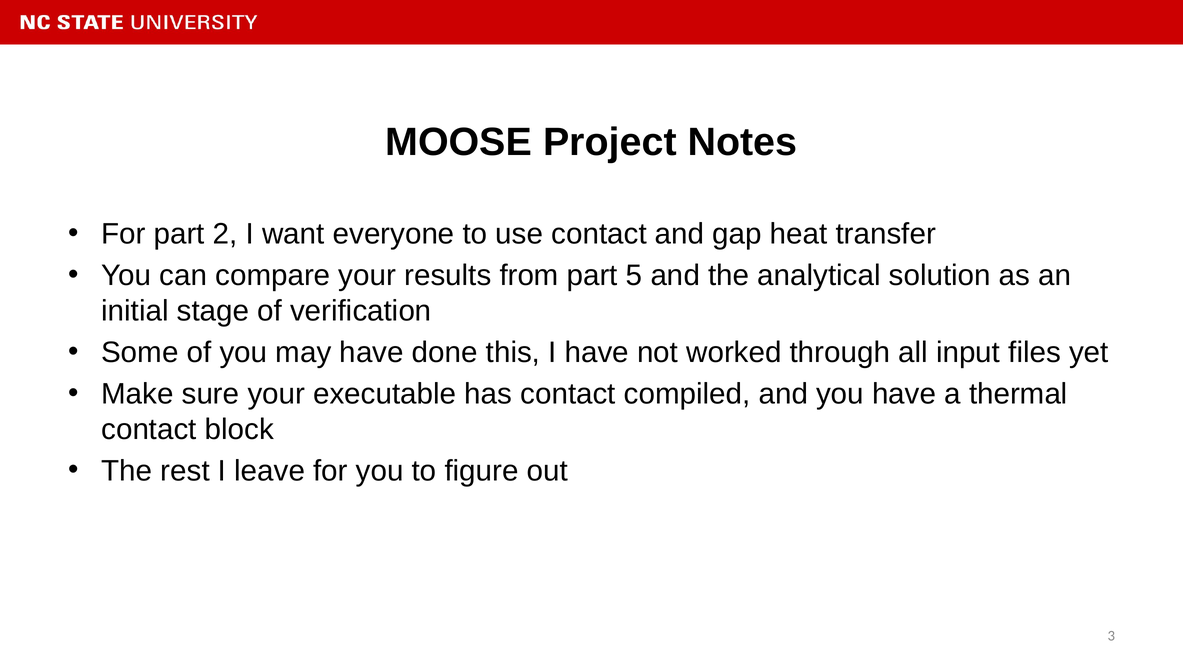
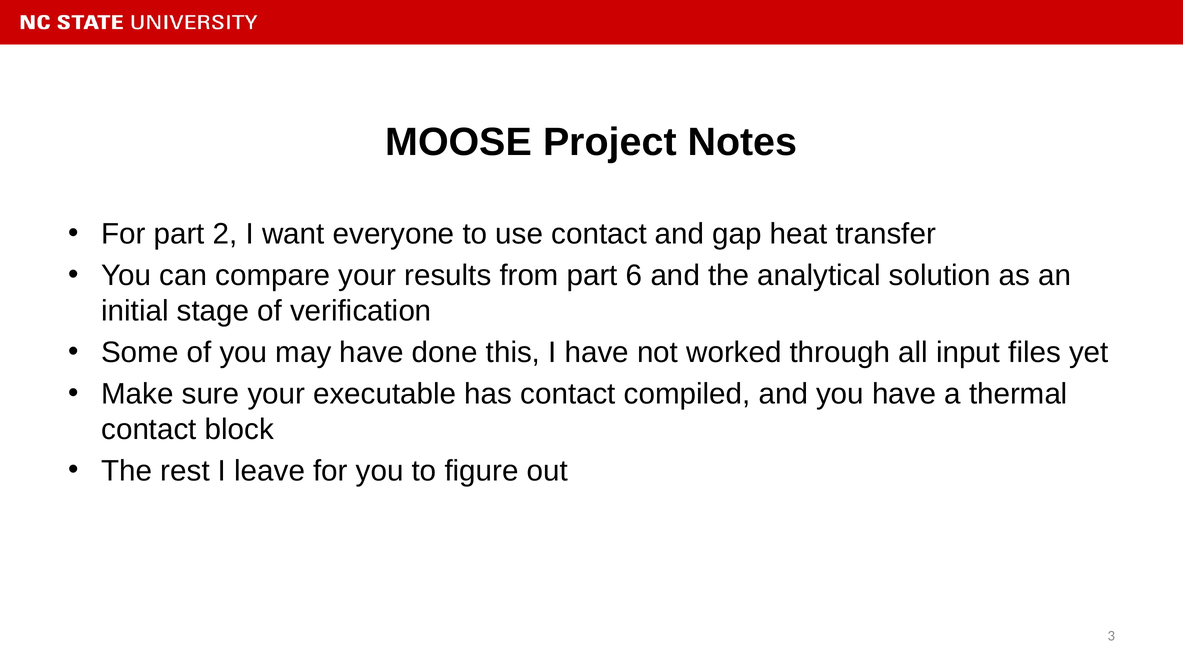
5: 5 -> 6
